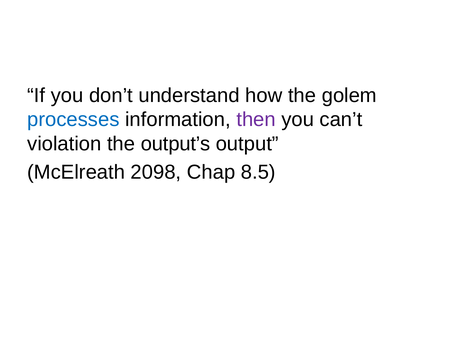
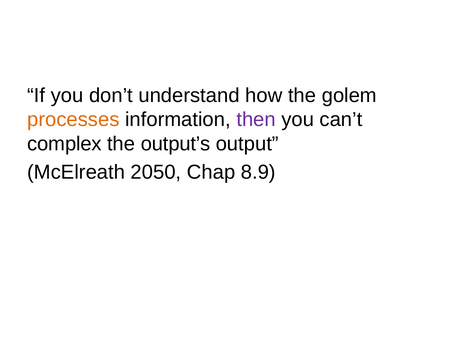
processes colour: blue -> orange
violation: violation -> complex
2098: 2098 -> 2050
8.5: 8.5 -> 8.9
